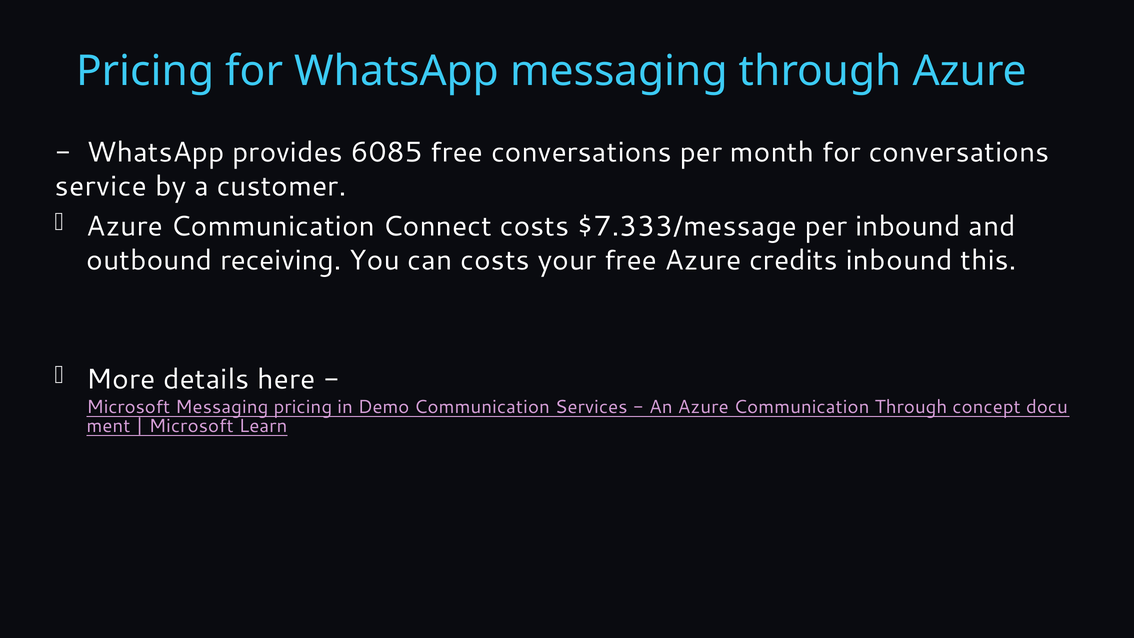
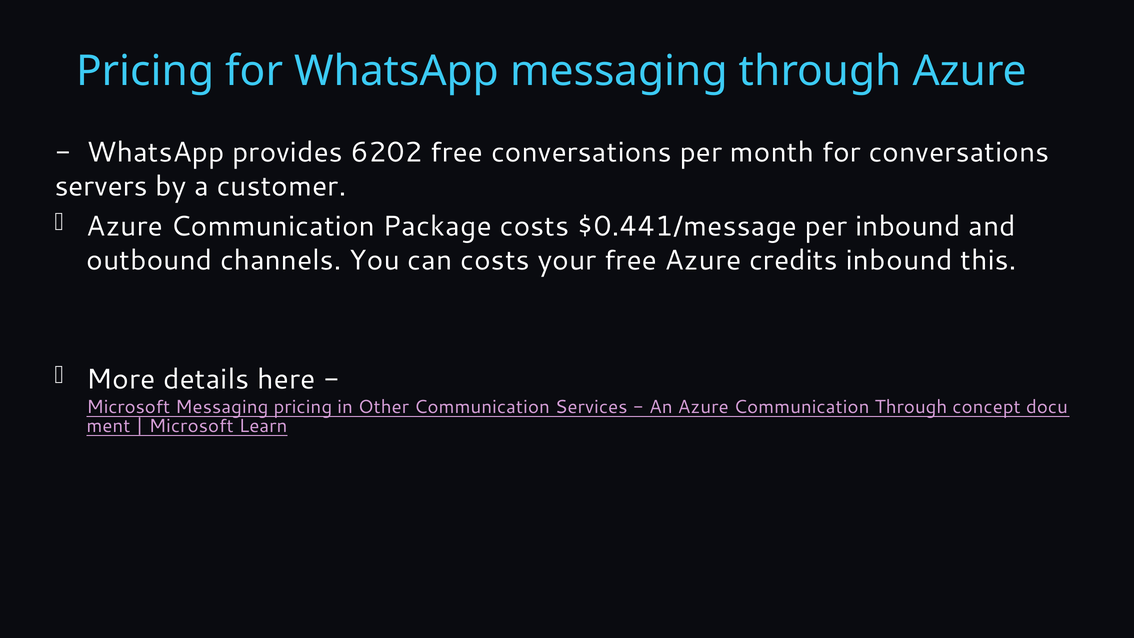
6085: 6085 -> 6202
service: service -> servers
Connect: Connect -> Package
$7.333/message: $7.333/message -> $0.441/message
receiving: receiving -> channels
Demo: Demo -> Other
